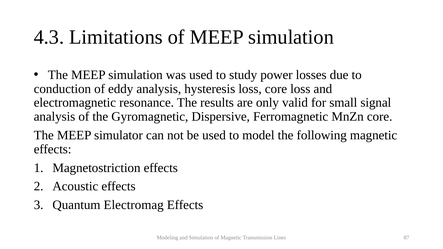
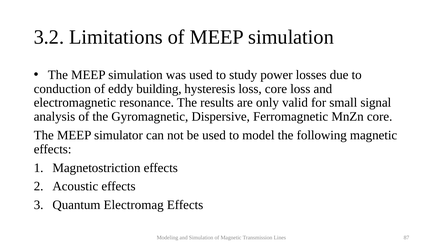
4.3: 4.3 -> 3.2
eddy analysis: analysis -> building
